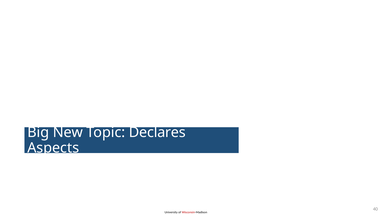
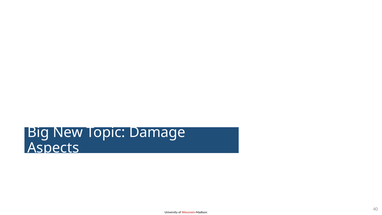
Declares: Declares -> Damage
